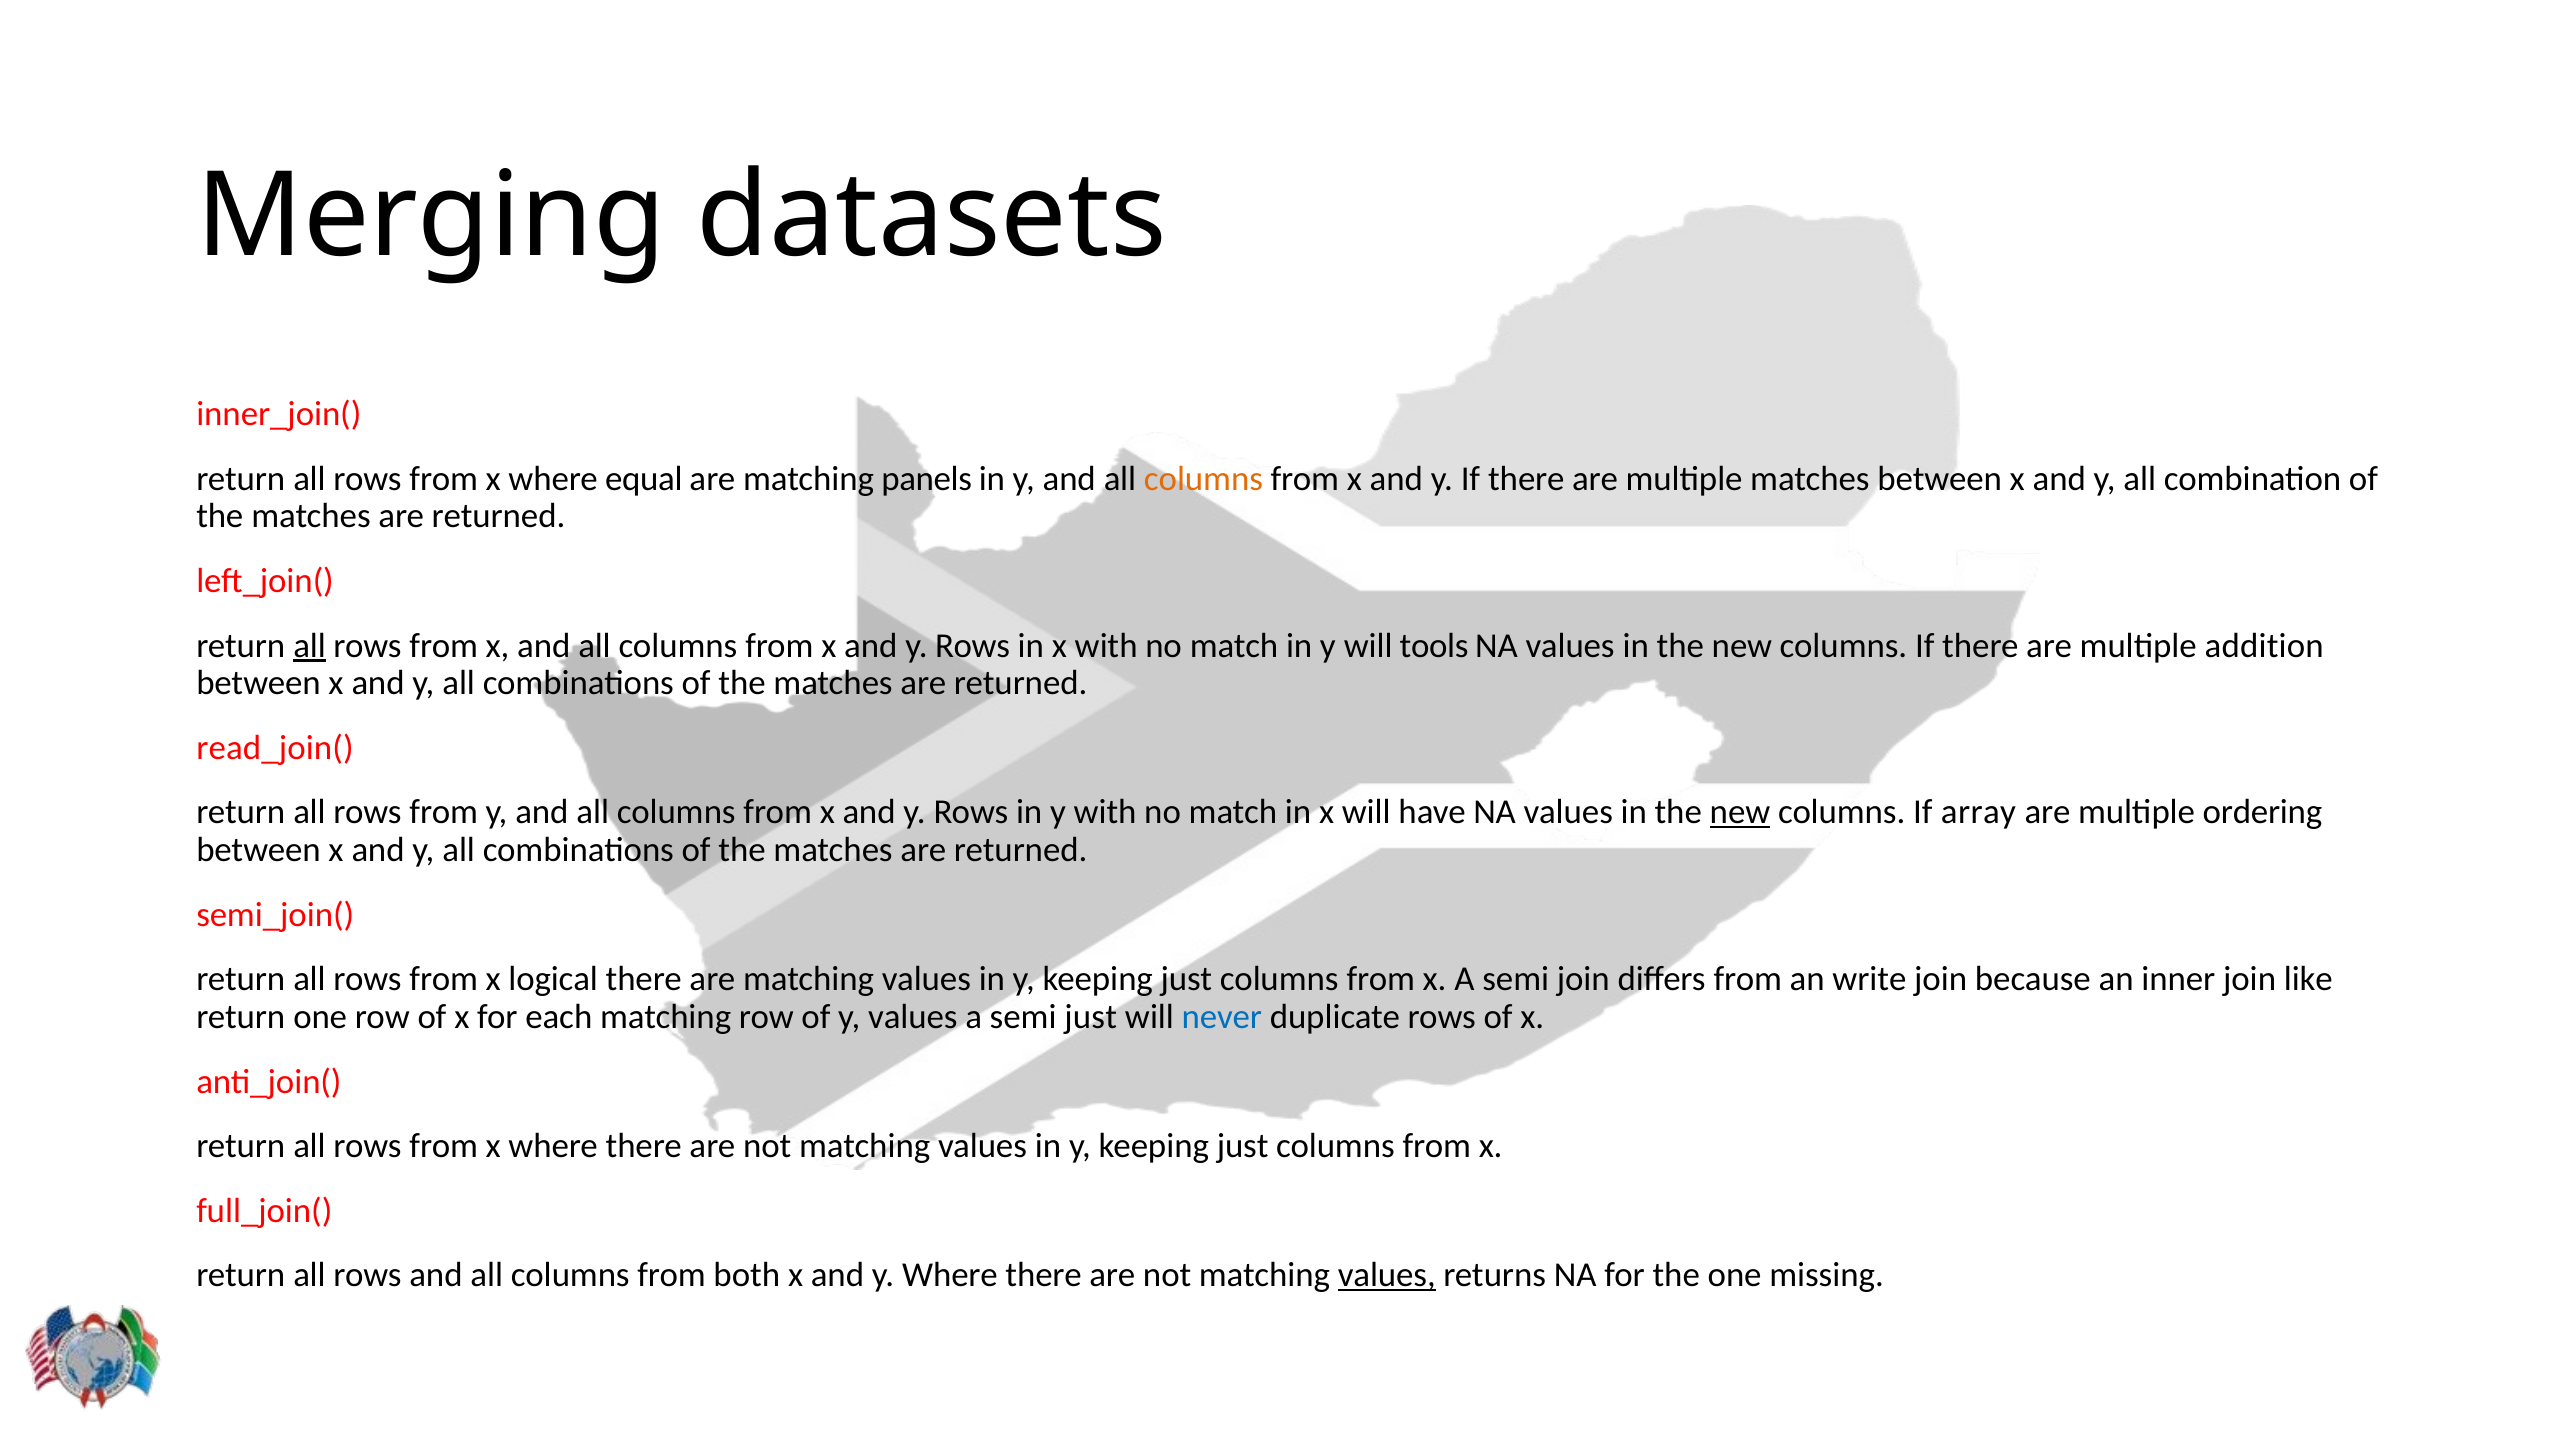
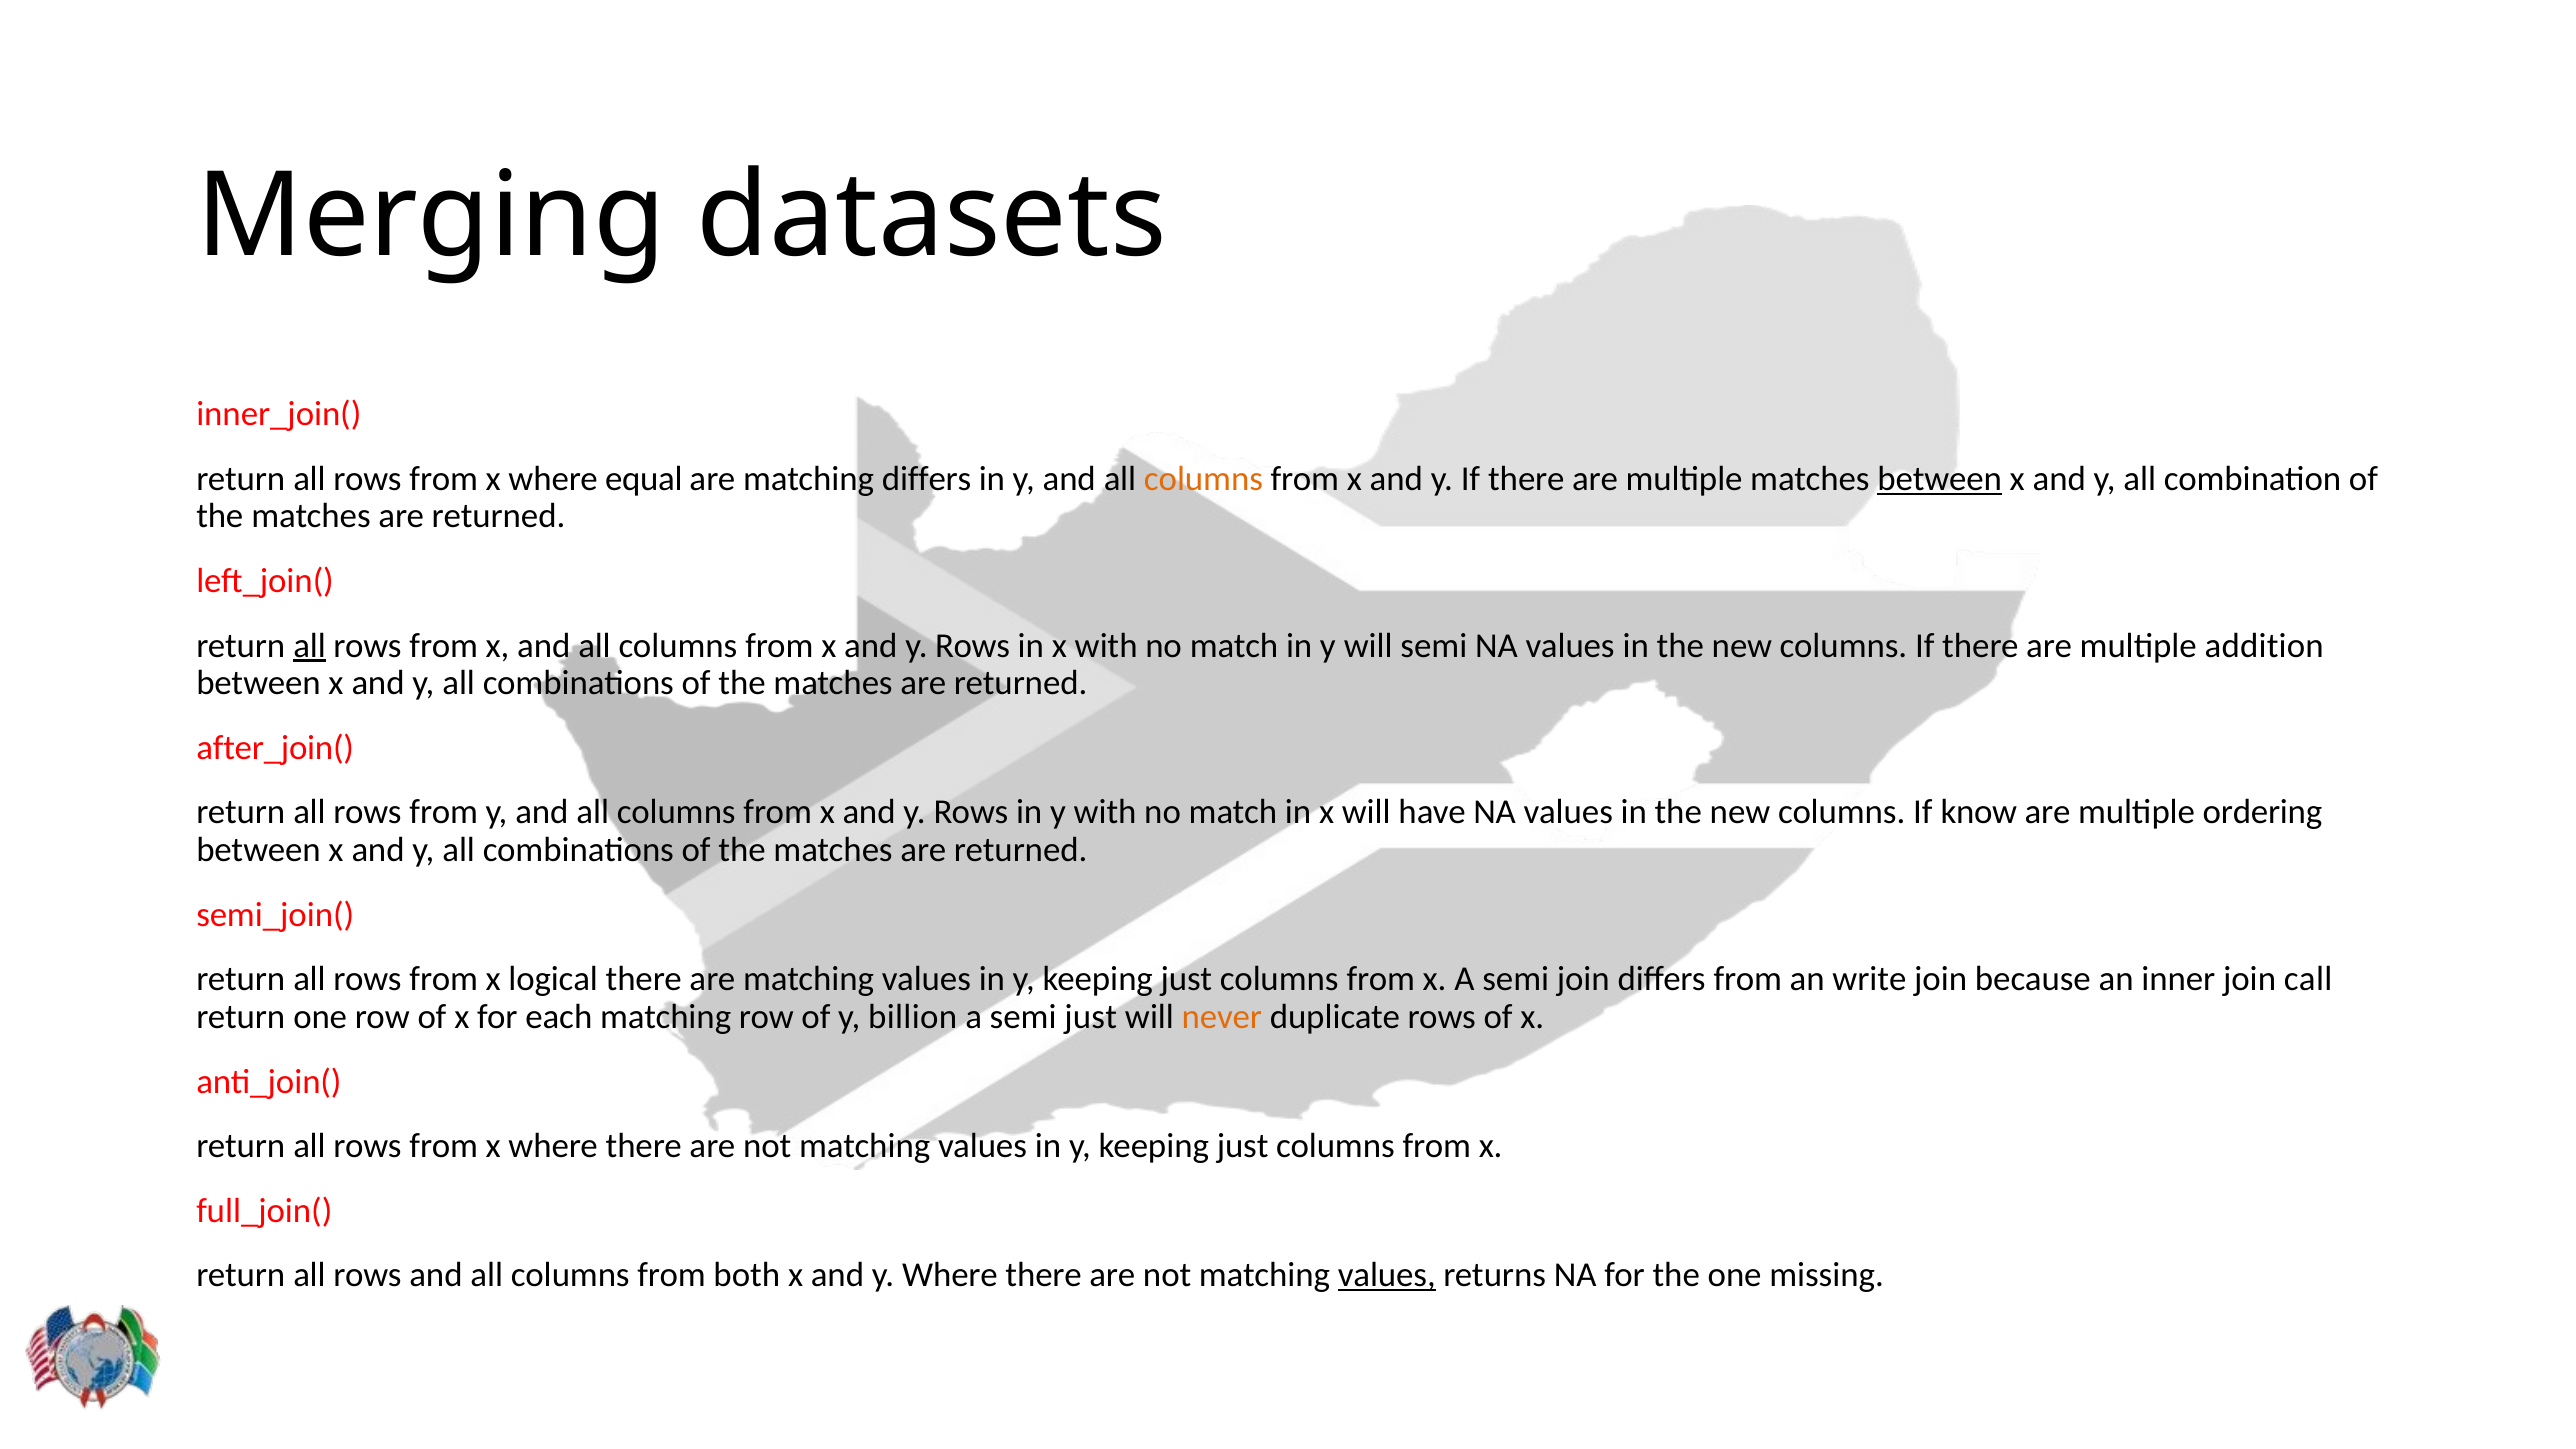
matching panels: panels -> differs
between at (1940, 479) underline: none -> present
will tools: tools -> semi
read_join(: read_join( -> after_join(
new at (1740, 812) underline: present -> none
array: array -> know
like: like -> call
y values: values -> billion
never colour: blue -> orange
